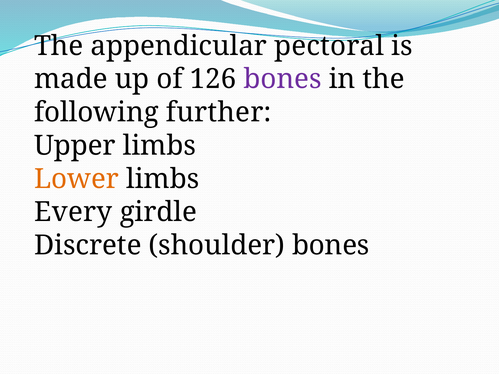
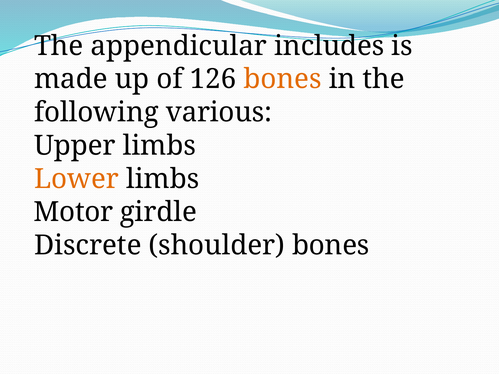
pectoral: pectoral -> includes
bones at (283, 79) colour: purple -> orange
further: further -> various
Every: Every -> Motor
